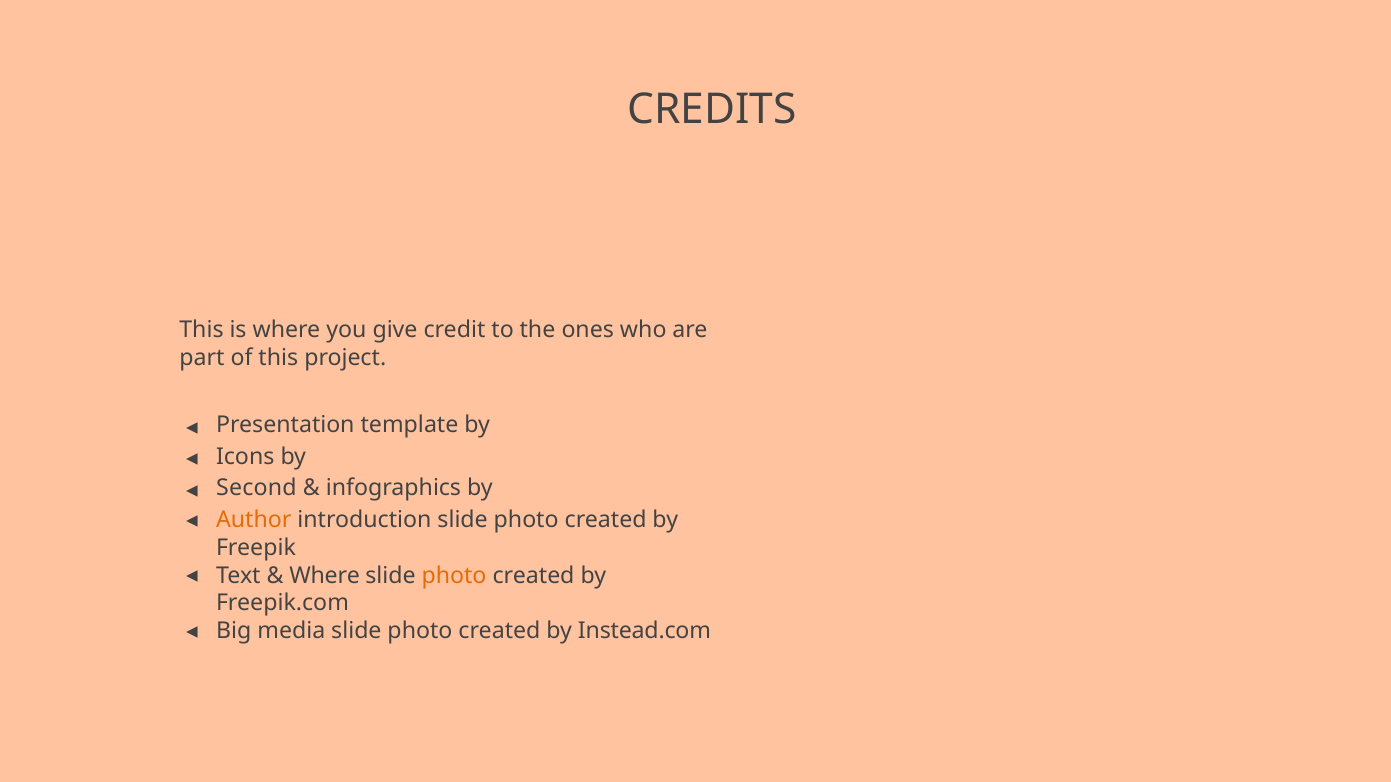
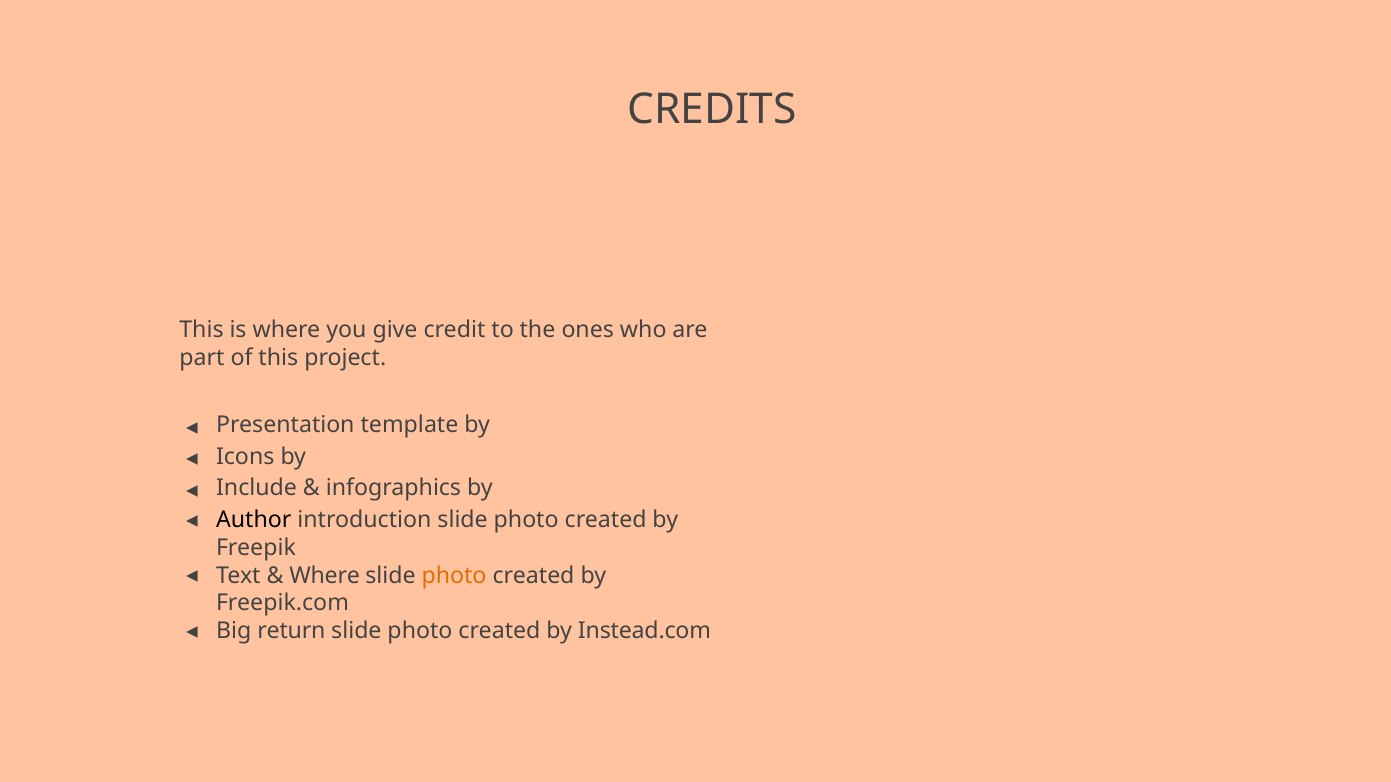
Second: Second -> Include
Author colour: orange -> black
media: media -> return
